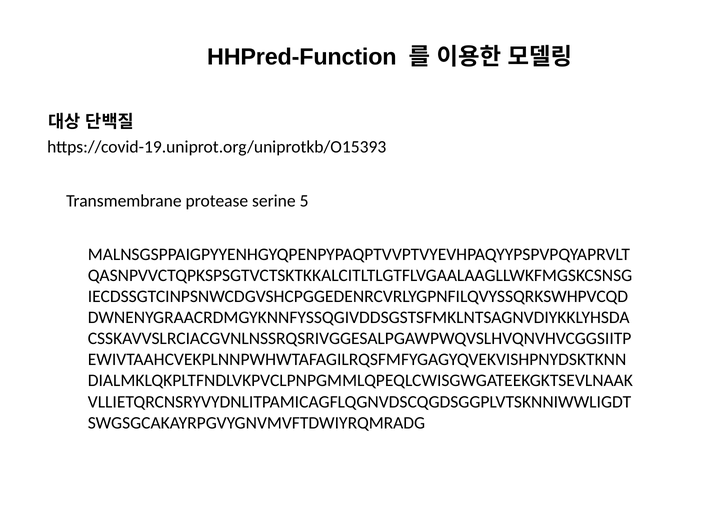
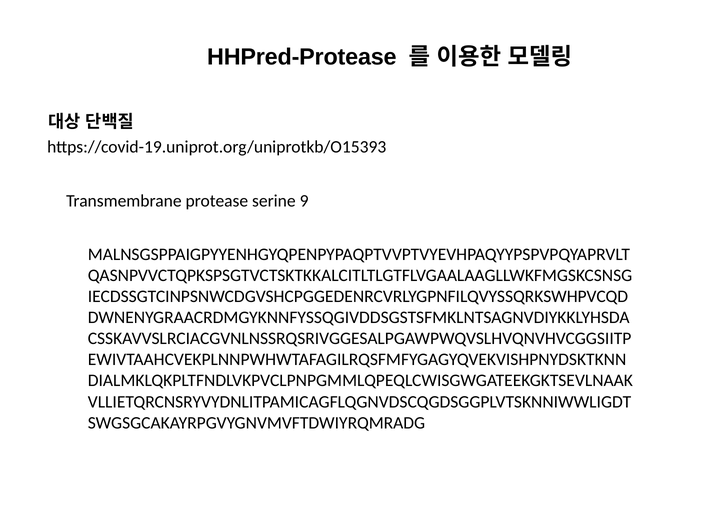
HHPred-Function: HHPred-Function -> HHPred-Protease
5: 5 -> 9
